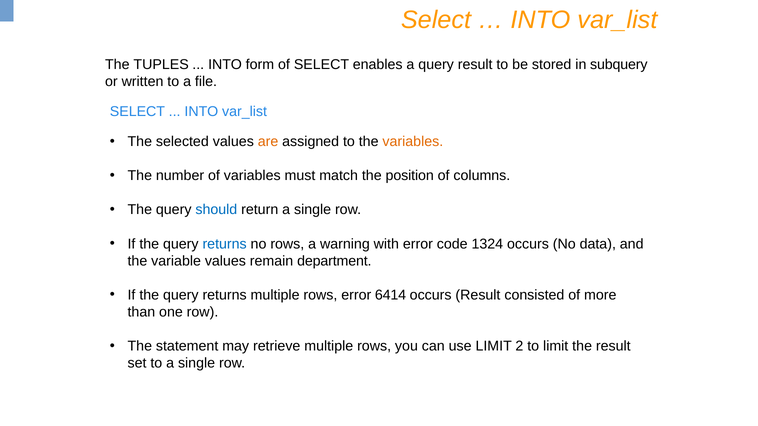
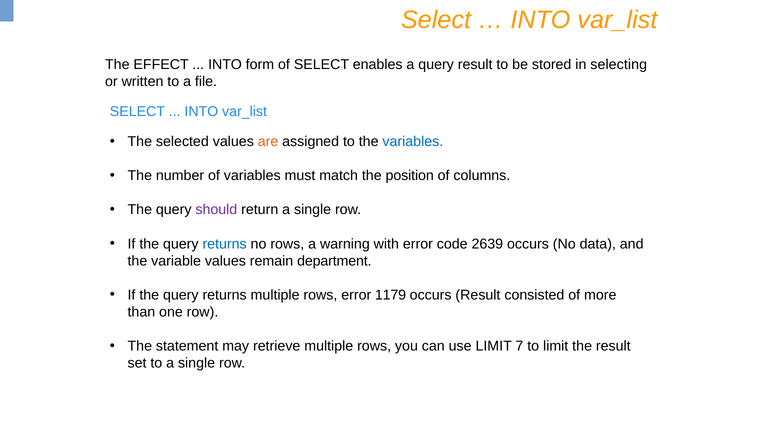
TUPLES: TUPLES -> EFFECT
subquery: subquery -> selecting
variables at (413, 142) colour: orange -> blue
should colour: blue -> purple
1324: 1324 -> 2639
6414: 6414 -> 1179
2: 2 -> 7
